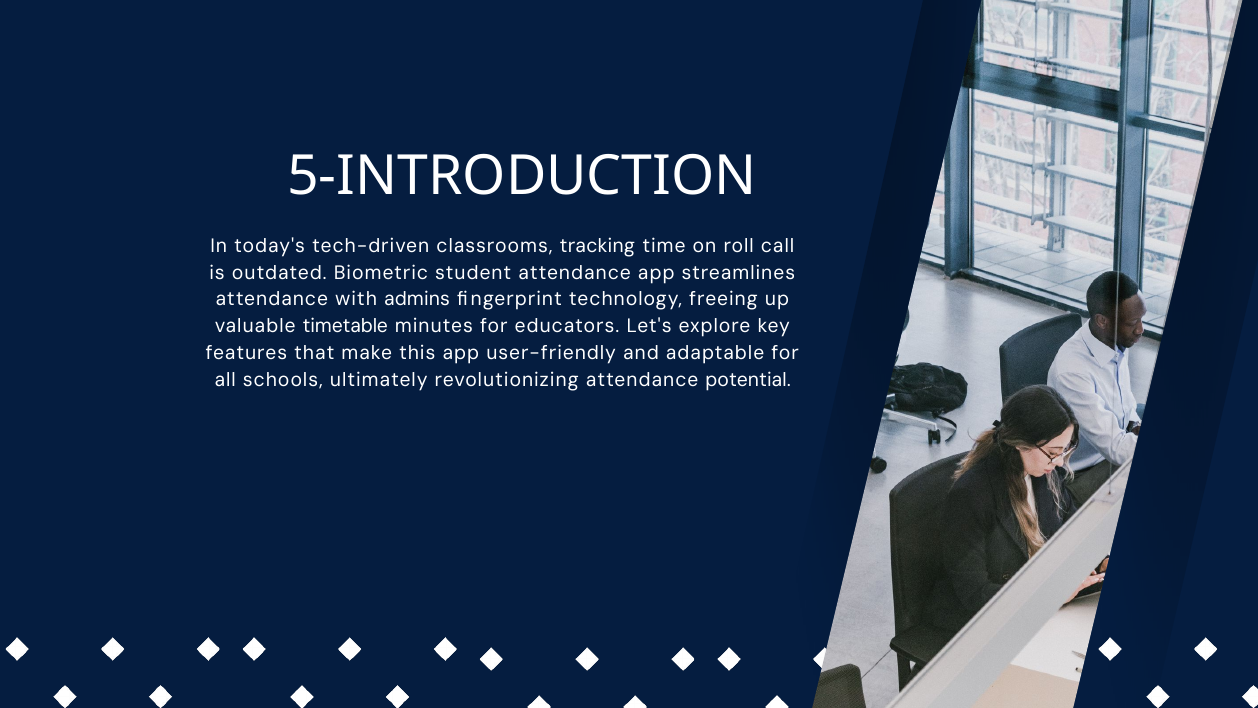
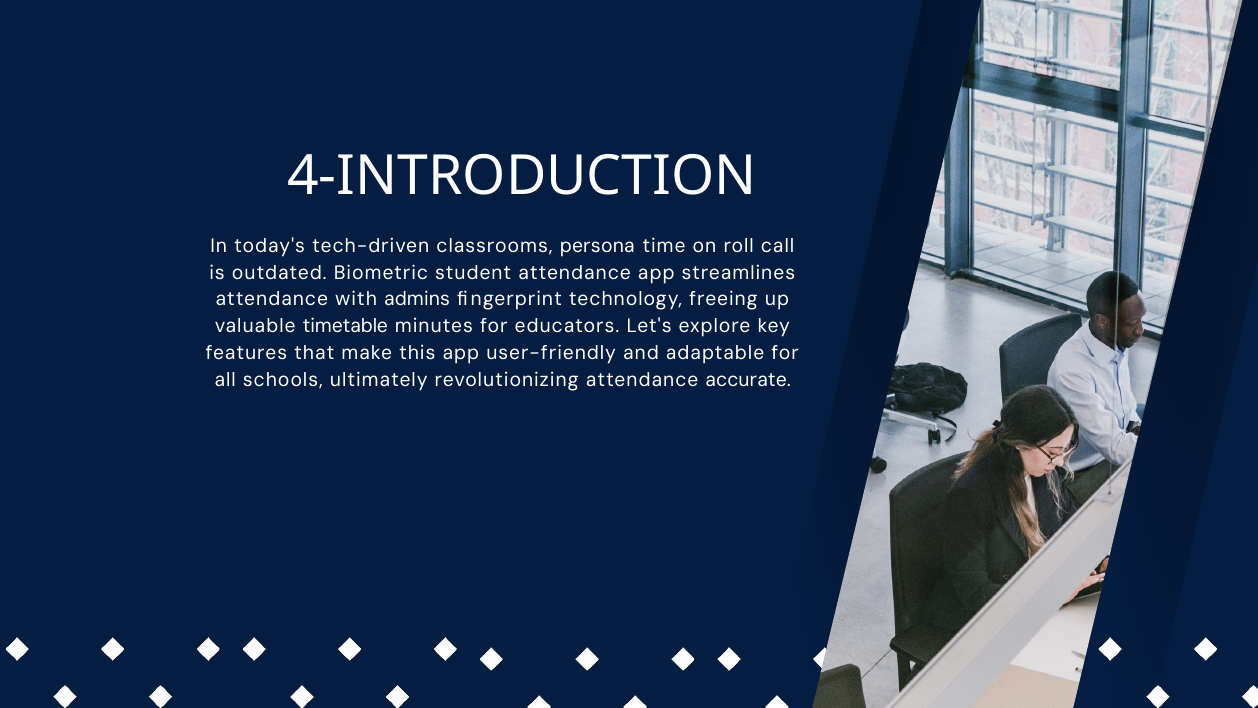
5-INTRODUCTION: 5-INTRODUCTION -> 4-INTRODUCTION
tracking: tracking -> persona
potential: potential -> accurate
